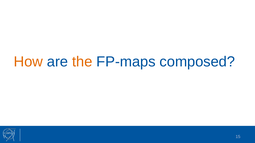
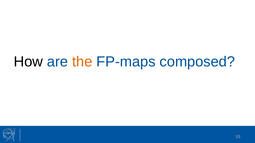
How colour: orange -> black
